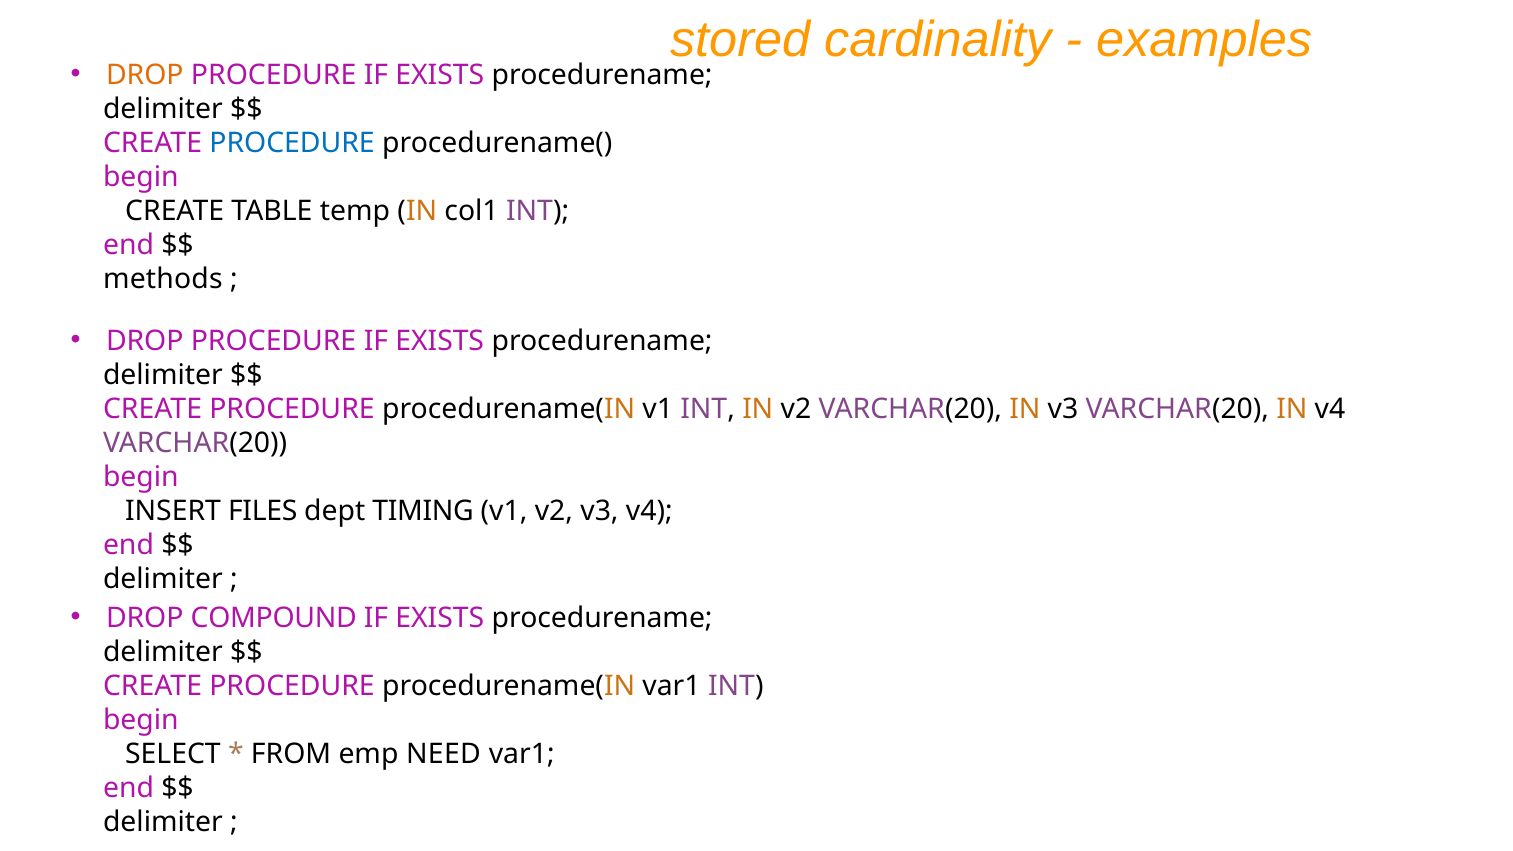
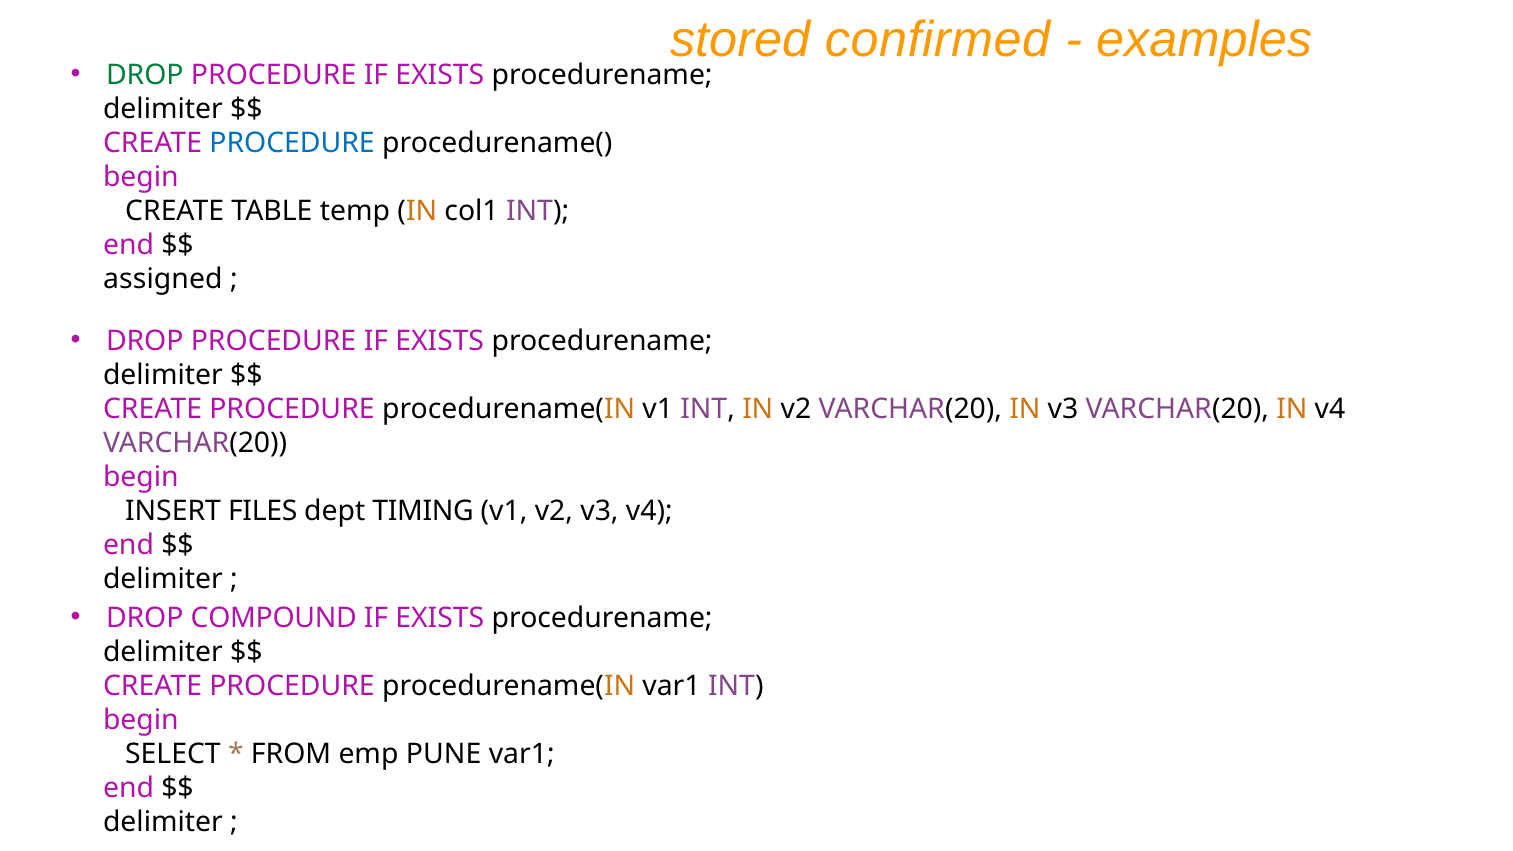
cardinality: cardinality -> confirmed
DROP at (145, 75) colour: orange -> green
methods: methods -> assigned
NEED: NEED -> PUNE
